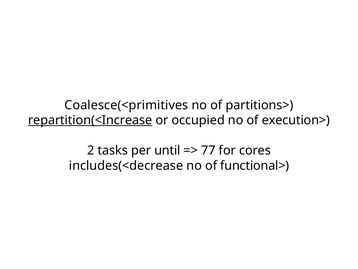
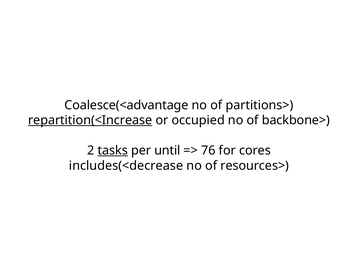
Coalesce(<primitives: Coalesce(<primitives -> Coalesce(<advantage
execution>: execution> -> backbone>
tasks underline: none -> present
77: 77 -> 76
functional>: functional> -> resources>
